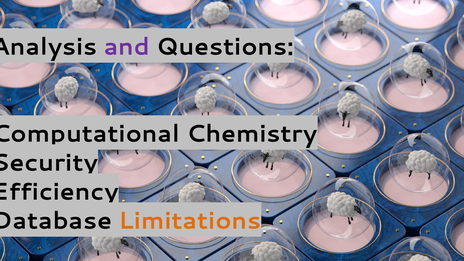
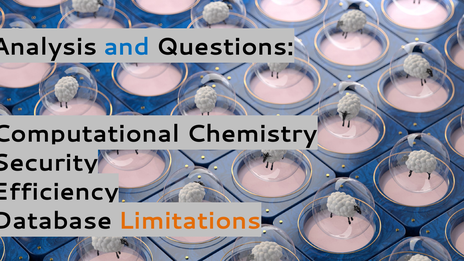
and colour: purple -> blue
